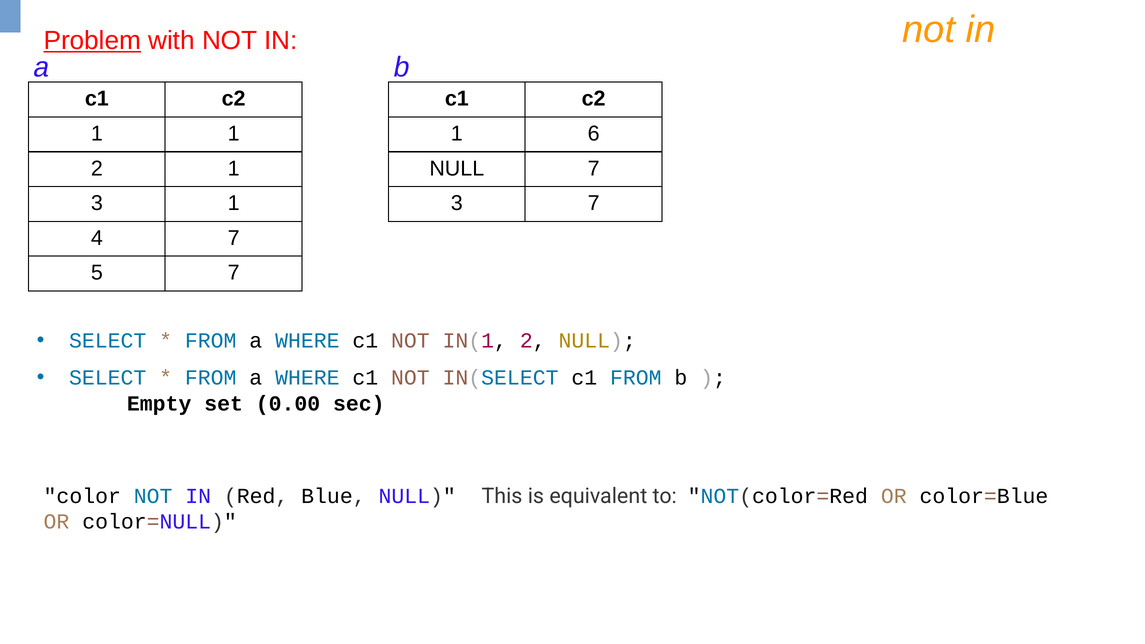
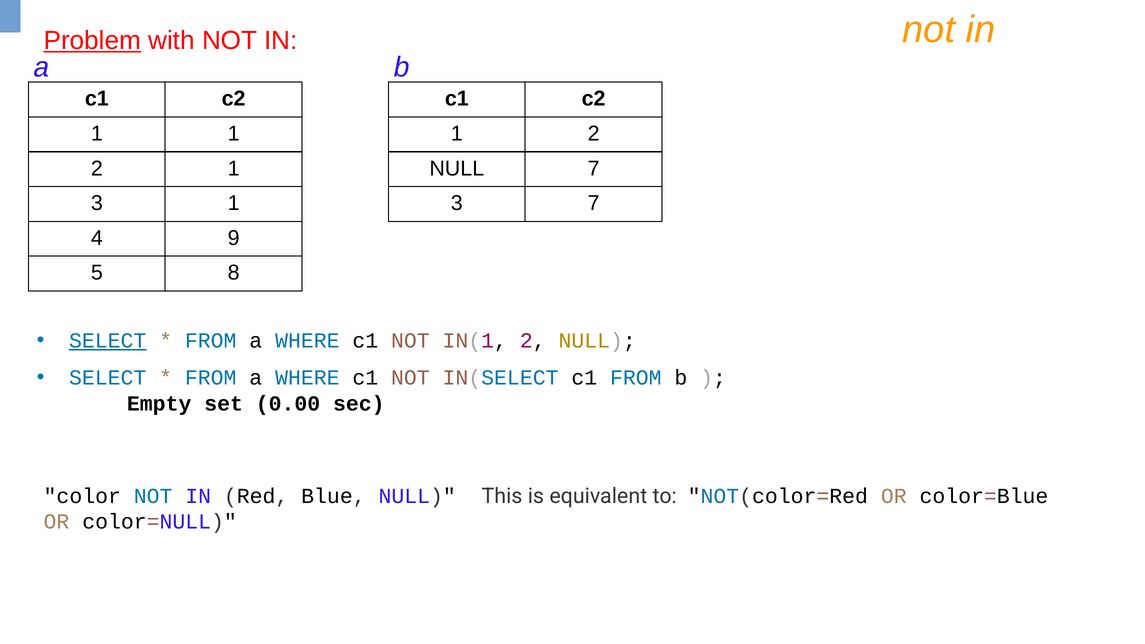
6 at (594, 134): 6 -> 2
4 7: 7 -> 9
5 7: 7 -> 8
SELECT at (108, 341) underline: none -> present
